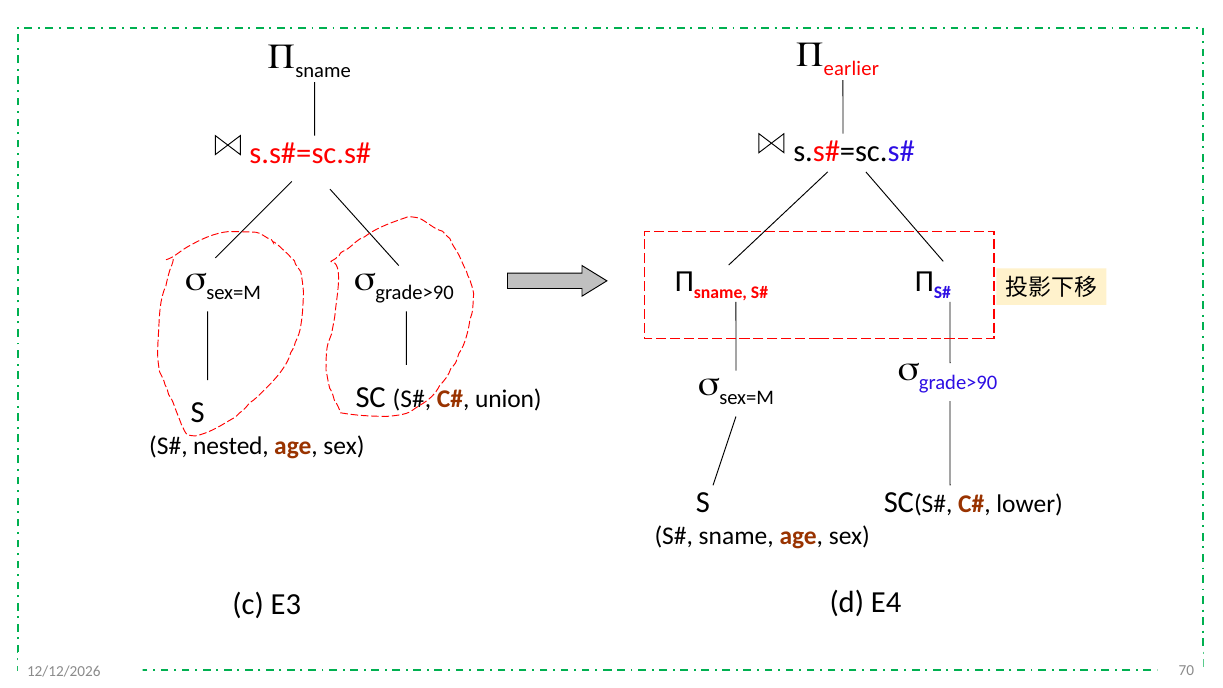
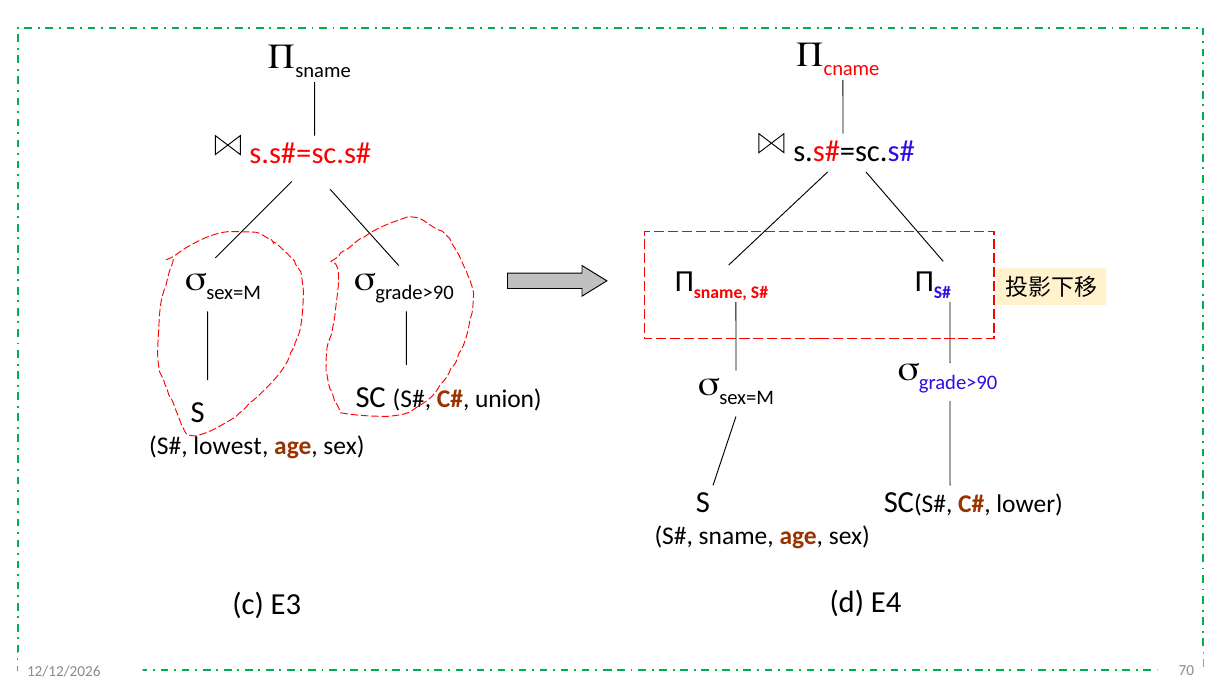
earlier: earlier -> cname
nested: nested -> lowest
